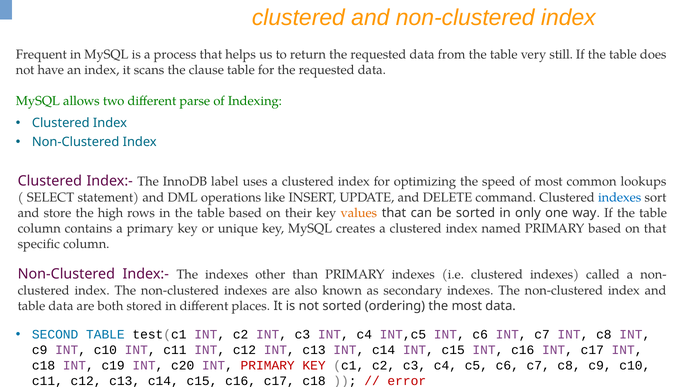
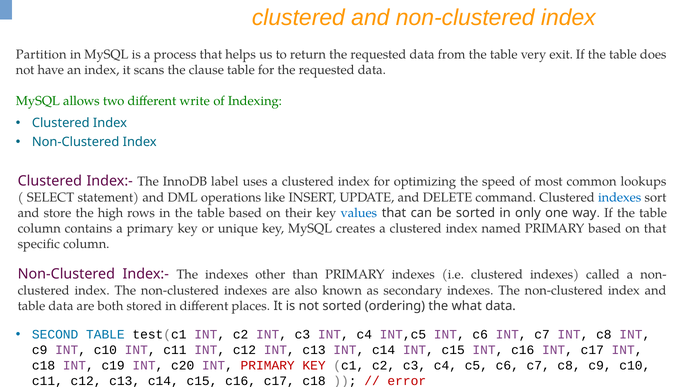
Frequent: Frequent -> Partition
still: still -> exit
parse: parse -> write
values colour: orange -> blue
the most: most -> what
